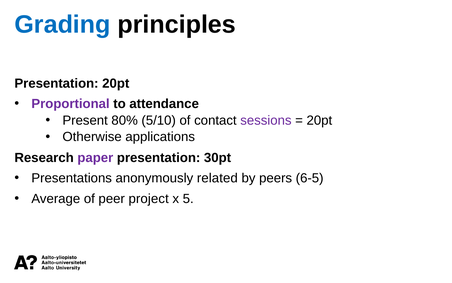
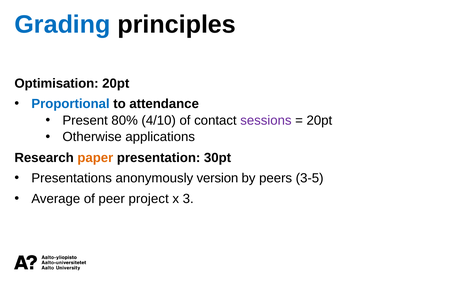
Presentation at (56, 83): Presentation -> Optimisation
Proportional colour: purple -> blue
5/10: 5/10 -> 4/10
paper colour: purple -> orange
related: related -> version
6-5: 6-5 -> 3-5
5: 5 -> 3
